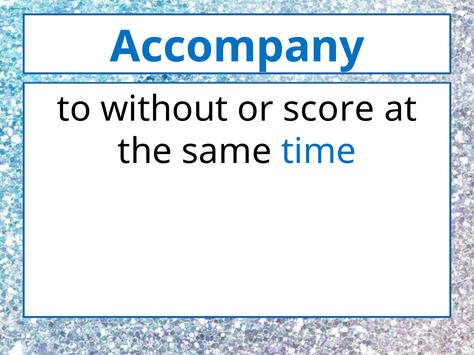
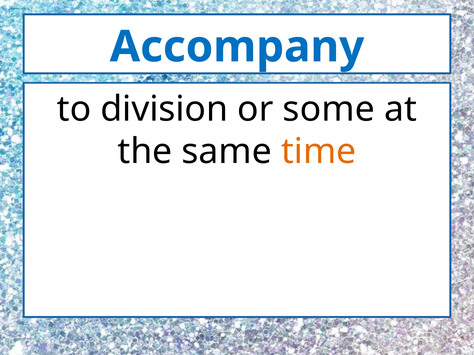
without: without -> division
score: score -> some
time colour: blue -> orange
